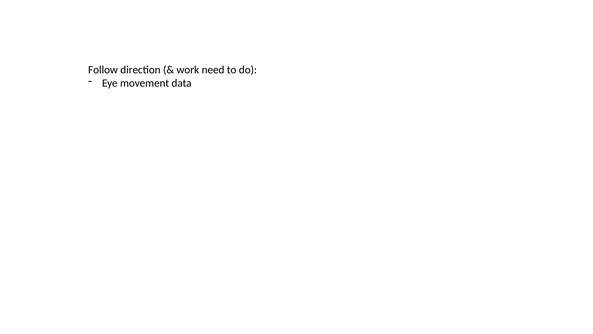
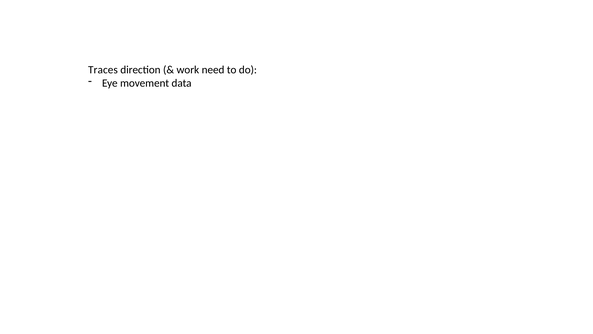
Follow: Follow -> Traces
